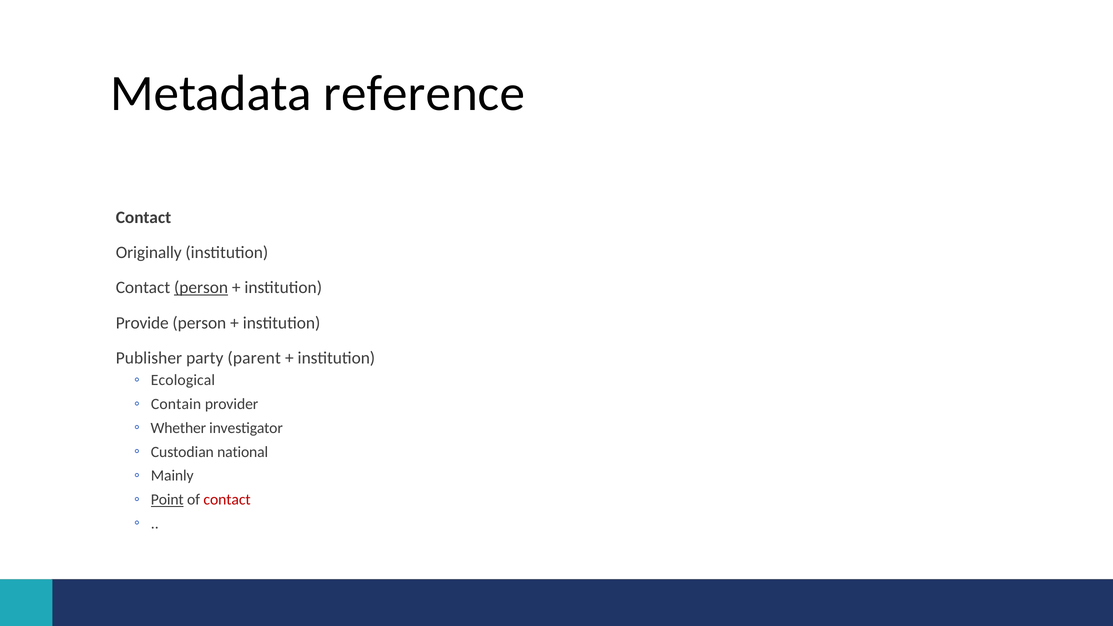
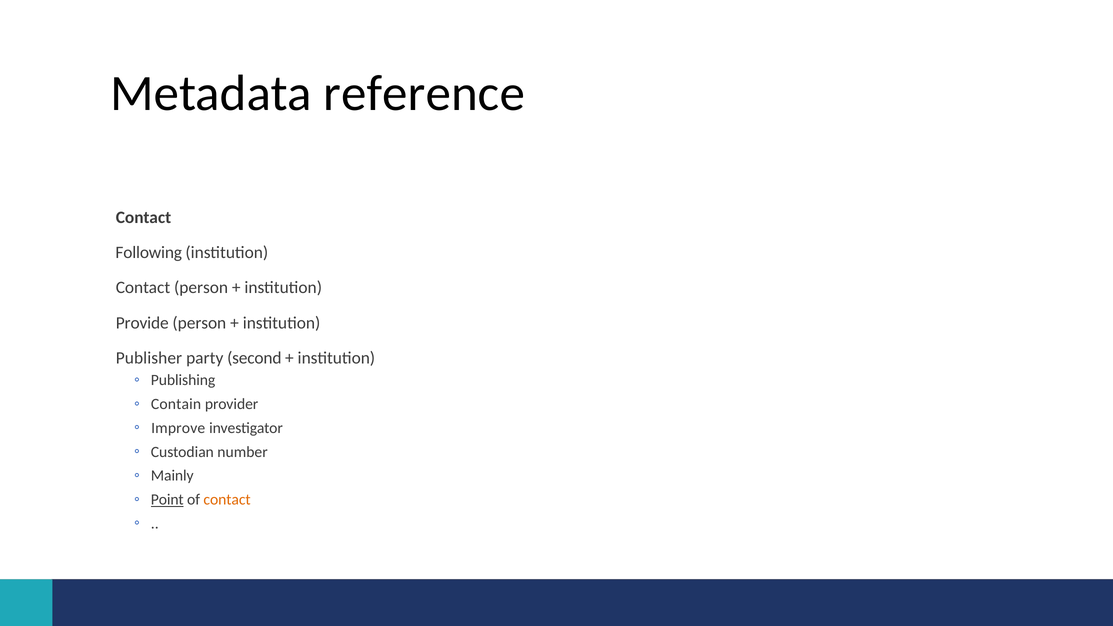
Originally: Originally -> Following
person at (201, 288) underline: present -> none
parent: parent -> second
Ecological: Ecological -> Publishing
Whether: Whether -> Improve
national: national -> number
contact at (227, 500) colour: red -> orange
